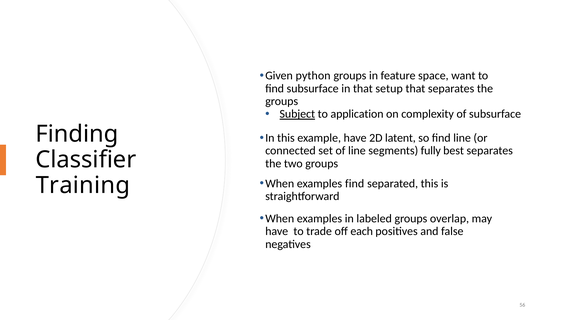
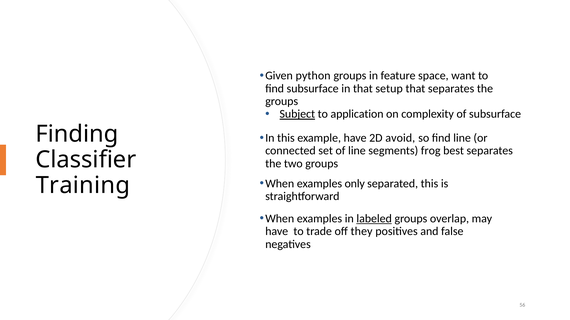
latent: latent -> avoid
fully: fully -> frog
examples find: find -> only
labeled underline: none -> present
each: each -> they
